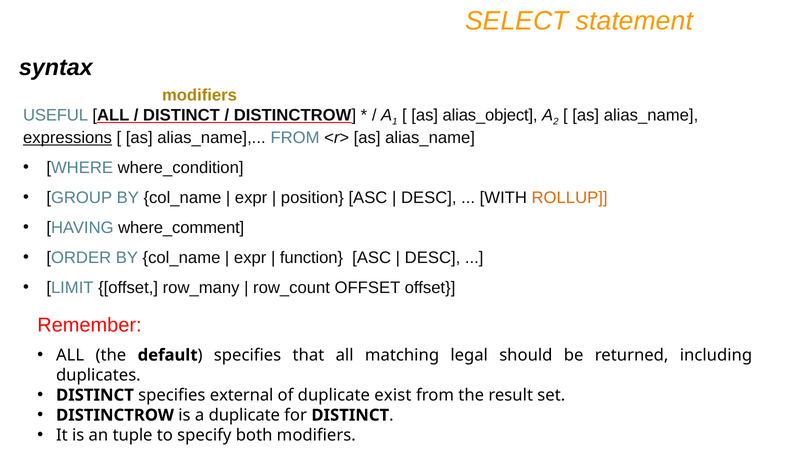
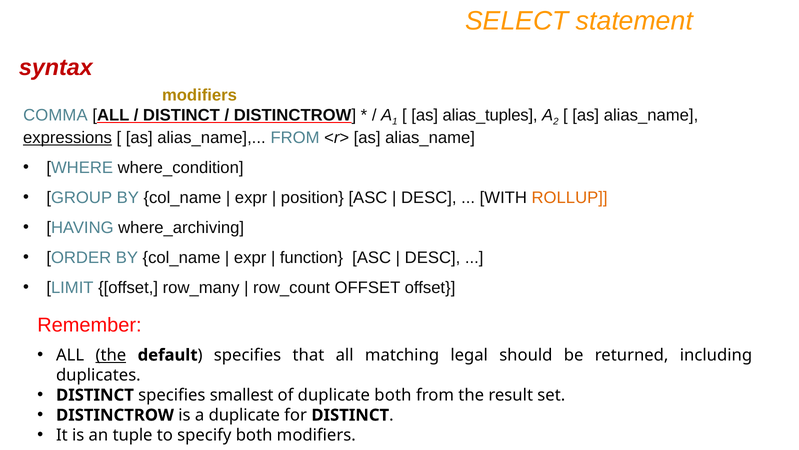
syntax colour: black -> red
USEFUL: USEFUL -> COMMA
alias_object: alias_object -> alias_tuples
where_comment: where_comment -> where_archiving
the at (111, 355) underline: none -> present
external: external -> smallest
duplicate exist: exist -> both
